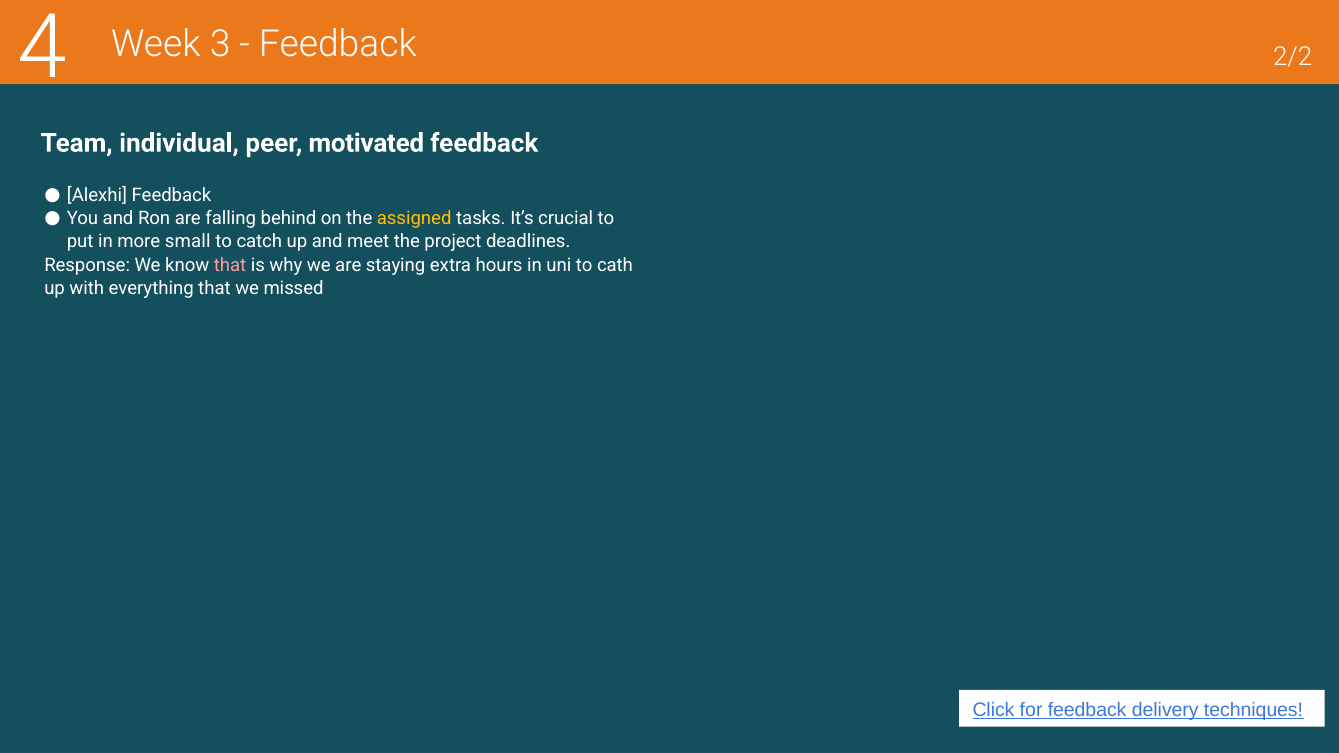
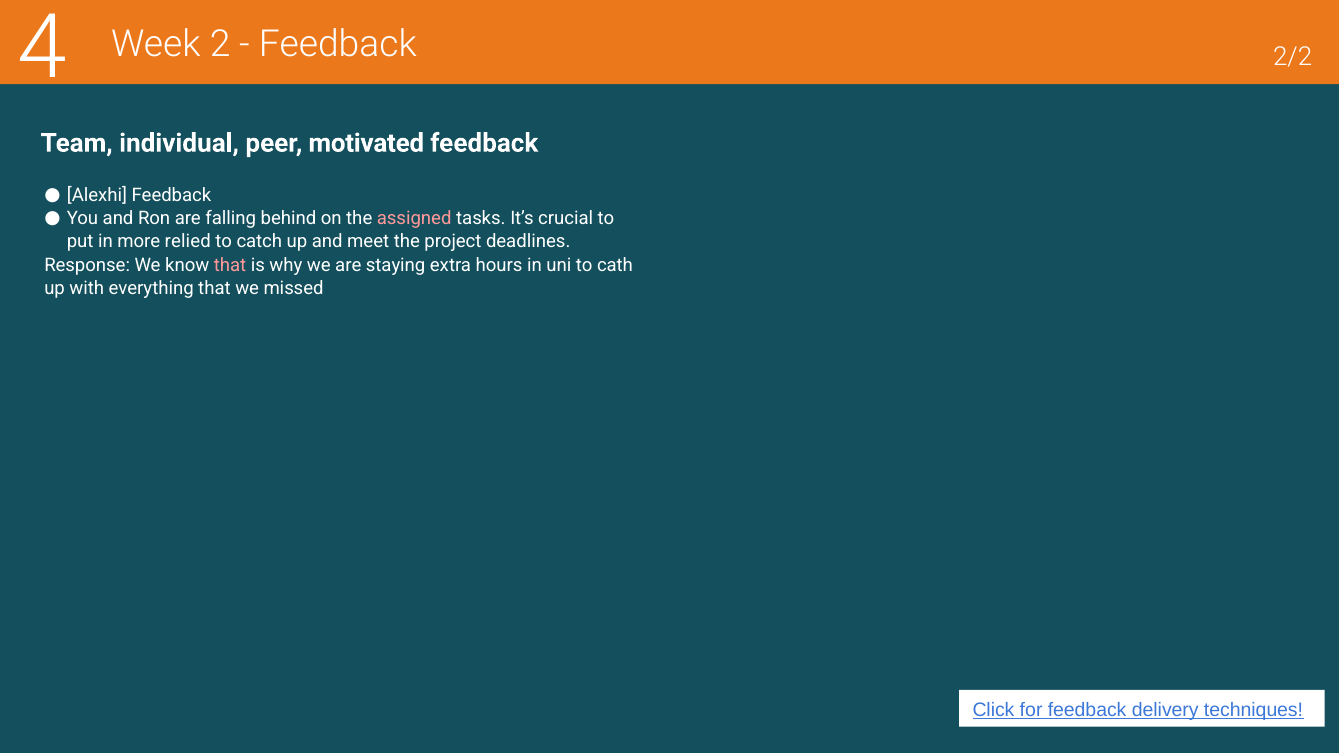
3: 3 -> 2
assigned colour: yellow -> pink
small: small -> relied
